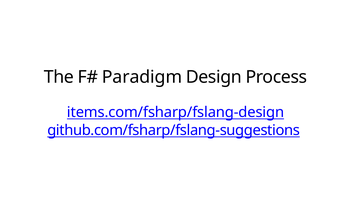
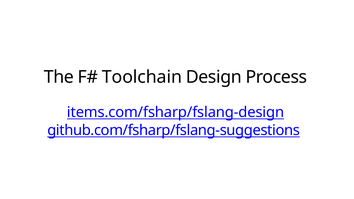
Paradigm: Paradigm -> Toolchain
